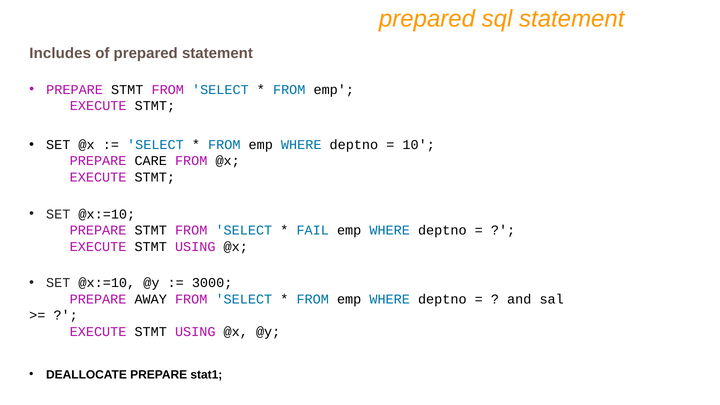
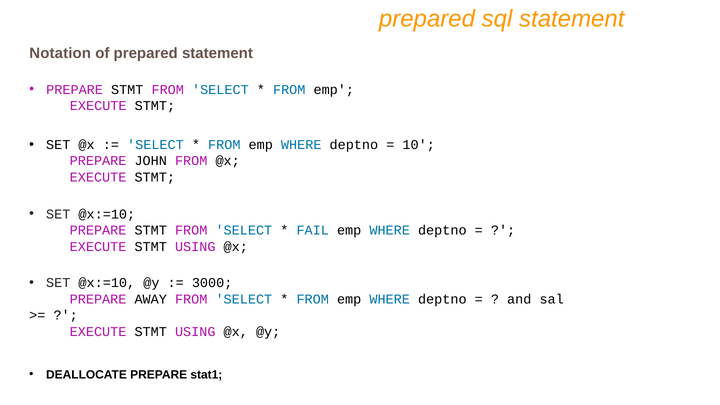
Includes: Includes -> Notation
CARE: CARE -> JOHN
